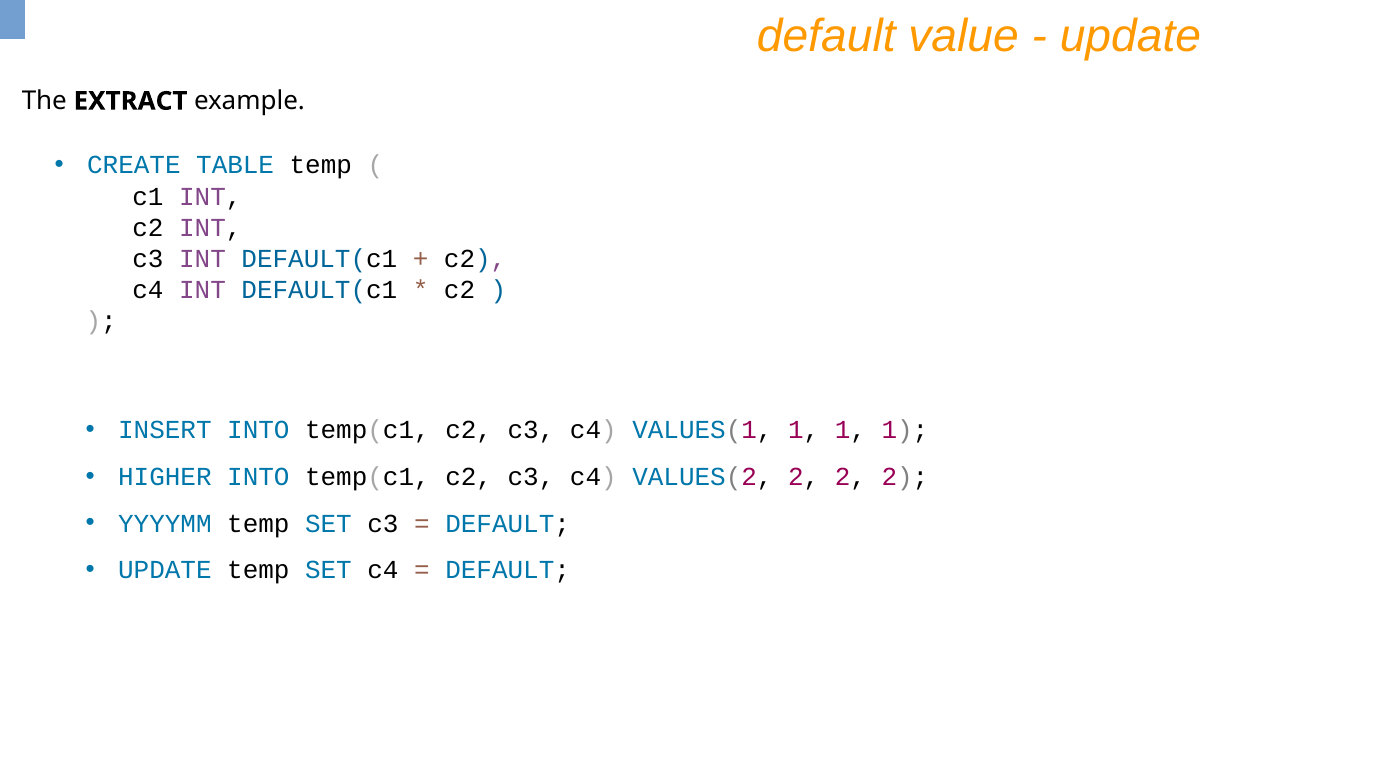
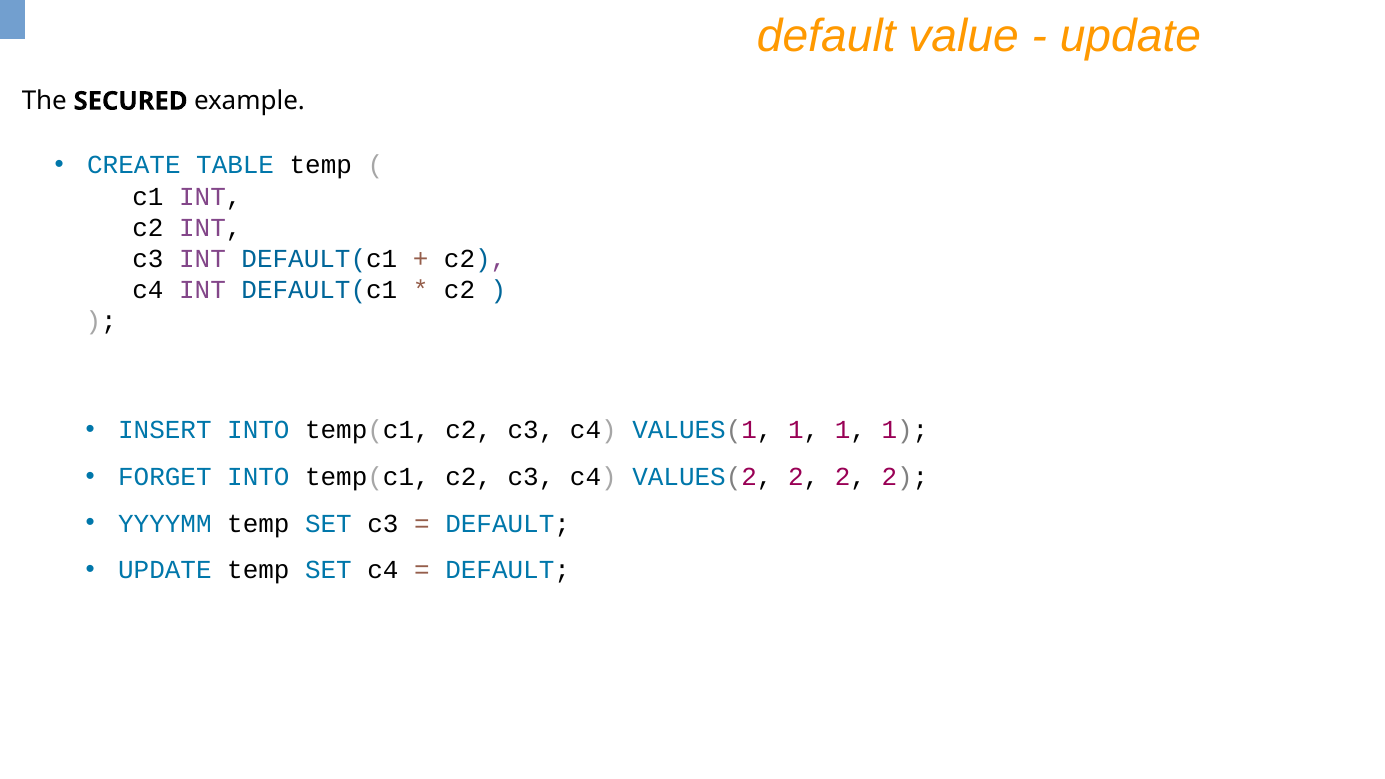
EXTRACT: EXTRACT -> SECURED
HIGHER: HIGHER -> FORGET
